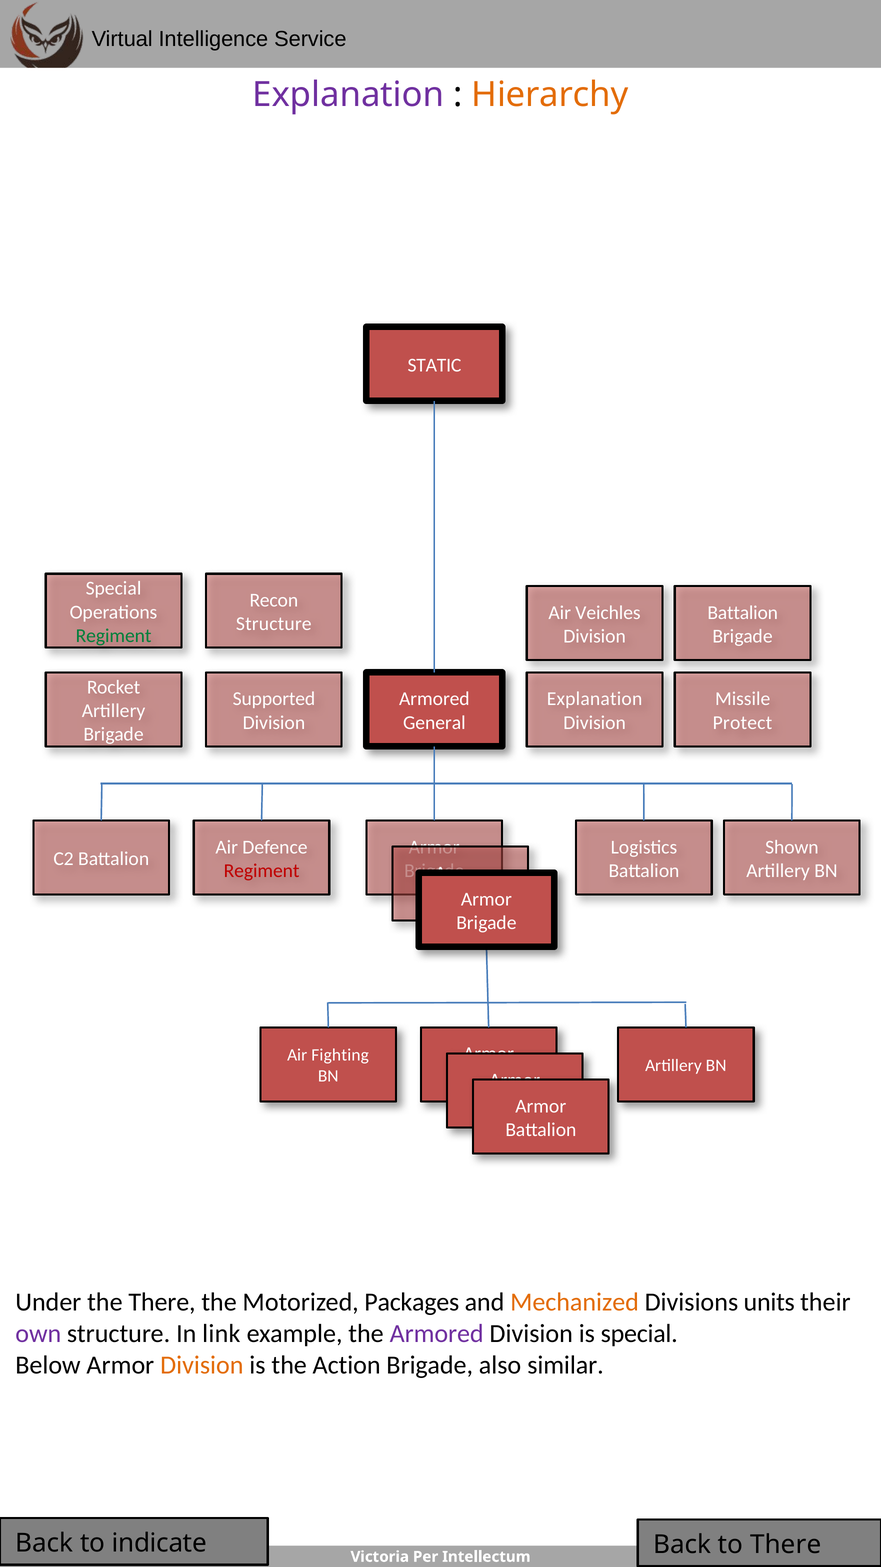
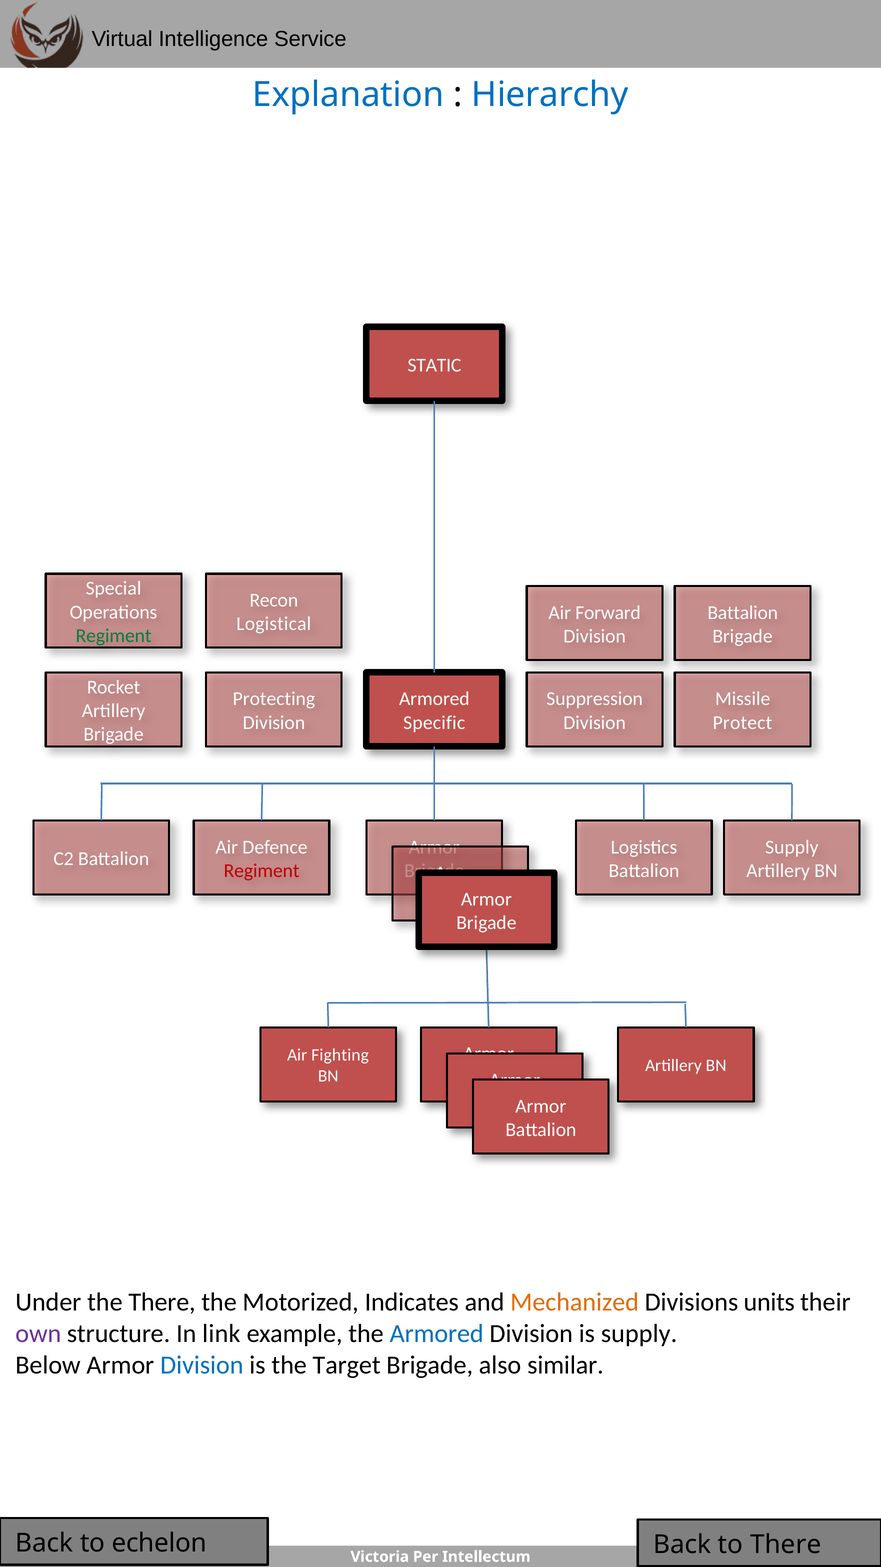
Explanation at (348, 95) colour: purple -> blue
Hierarchy colour: orange -> blue
Veichles: Veichles -> Forward
Structure at (274, 624): Structure -> Logistical
Supported: Supported -> Protecting
Explanation at (595, 699): Explanation -> Suppression
General: General -> Specific
Shown at (792, 847): Shown -> Supply
Packages: Packages -> Indicates
Armored at (437, 1333) colour: purple -> blue
is special: special -> supply
Division at (202, 1364) colour: orange -> blue
Action: Action -> Target
indicate: indicate -> echelon
